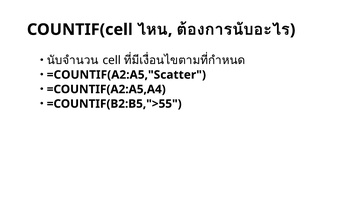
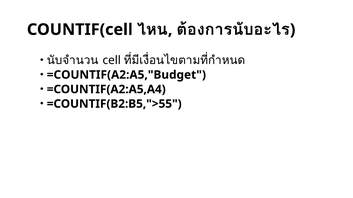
=COUNTIF(A2:A5,"Scatter: =COUNTIF(A2:A5,"Scatter -> =COUNTIF(A2:A5,"Budget
